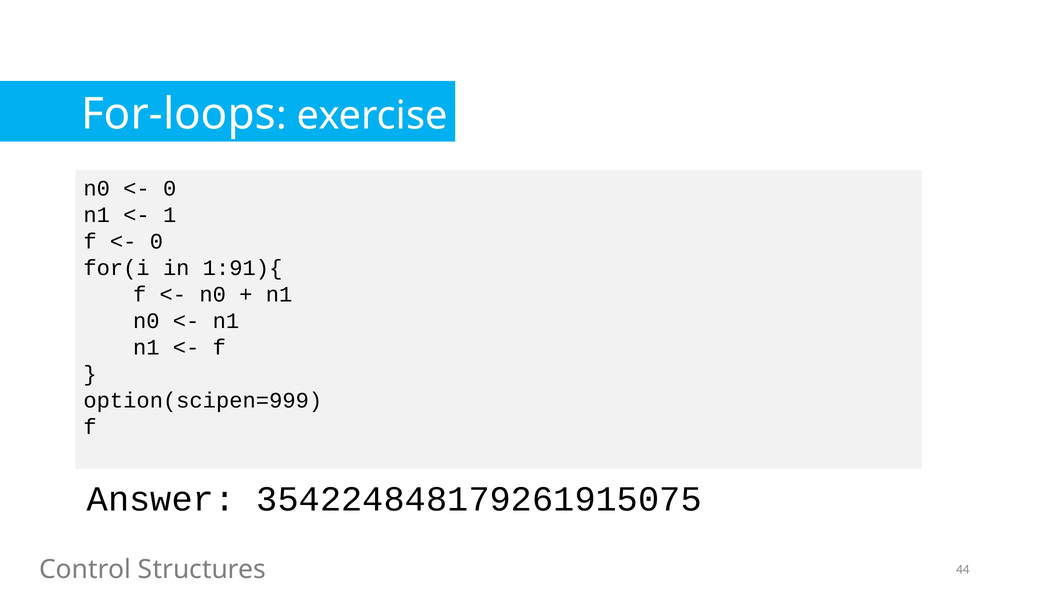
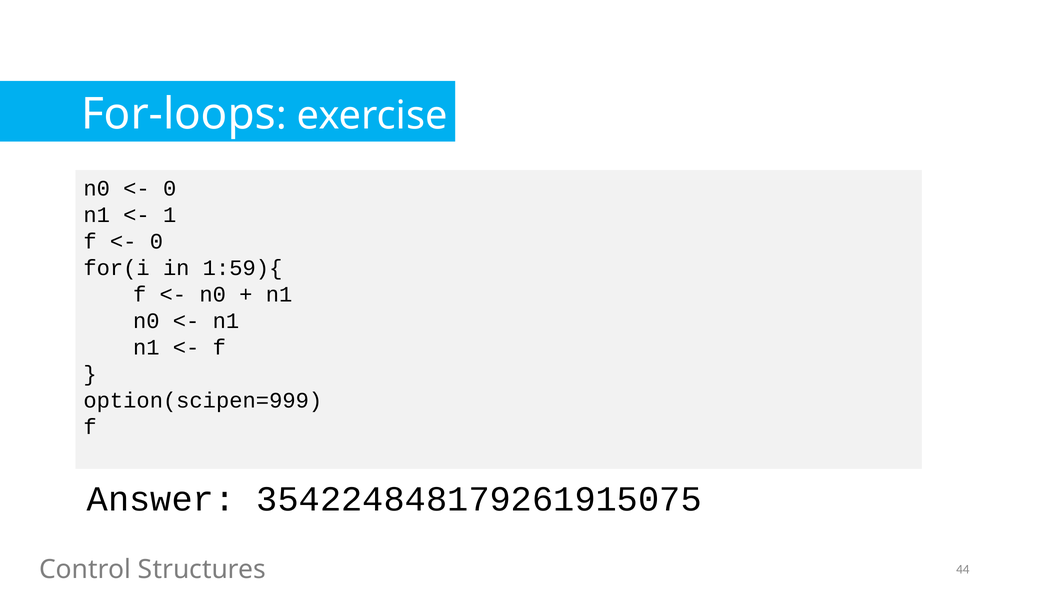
1:91){: 1:91){ -> 1:59){
